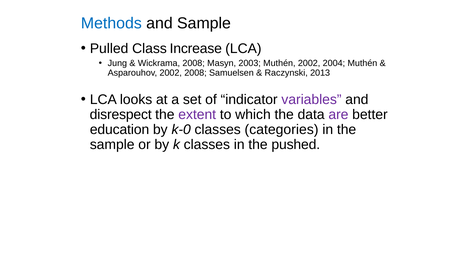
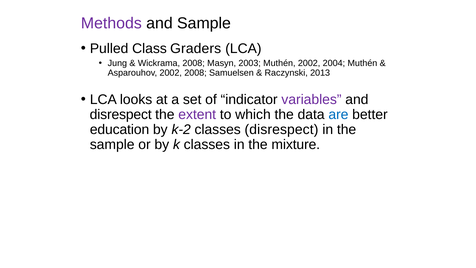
Methods colour: blue -> purple
Increase: Increase -> Graders
are colour: purple -> blue
k-0: k-0 -> k-2
classes categories: categories -> disrespect
pushed: pushed -> mixture
